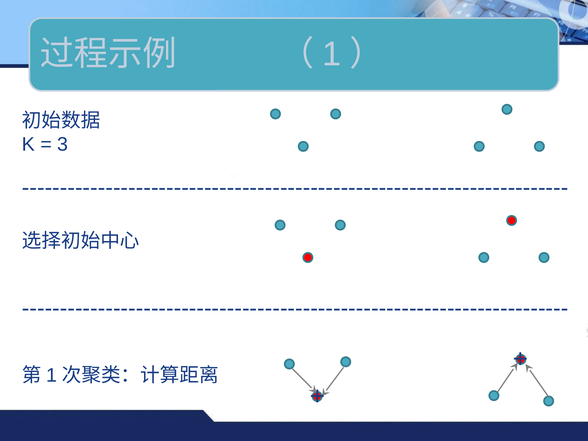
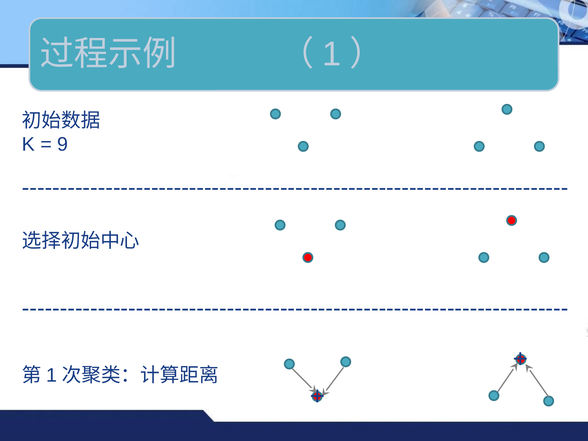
3: 3 -> 9
